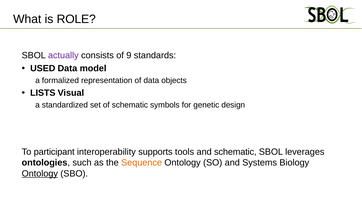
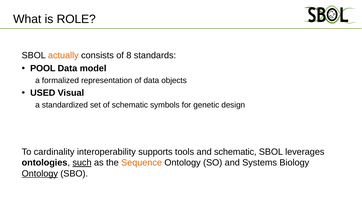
actually colour: purple -> orange
9: 9 -> 8
USED: USED -> POOL
LISTS: LISTS -> USED
participant: participant -> cardinality
such underline: none -> present
